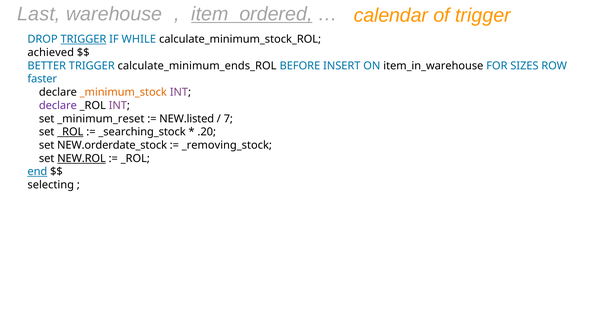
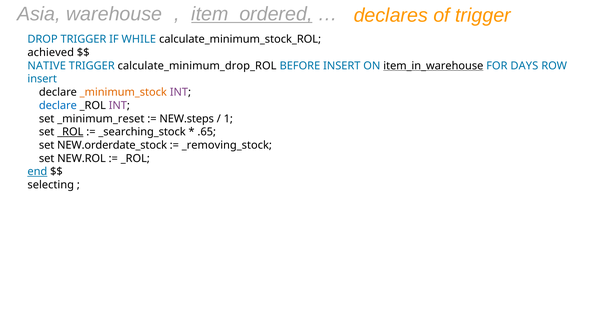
Last: Last -> Asia
calendar: calendar -> declares
TRIGGER at (83, 39) underline: present -> none
BETTER: BETTER -> NATIVE
calculate_minimum_ends_ROL: calculate_minimum_ends_ROL -> calculate_minimum_drop_ROL
item_in_warehouse underline: none -> present
SIZES: SIZES -> DAYS
faster at (42, 79): faster -> insert
declare at (58, 106) colour: purple -> blue
NEW.listed: NEW.listed -> NEW.steps
7: 7 -> 1
.20: .20 -> .65
NEW.ROL underline: present -> none
